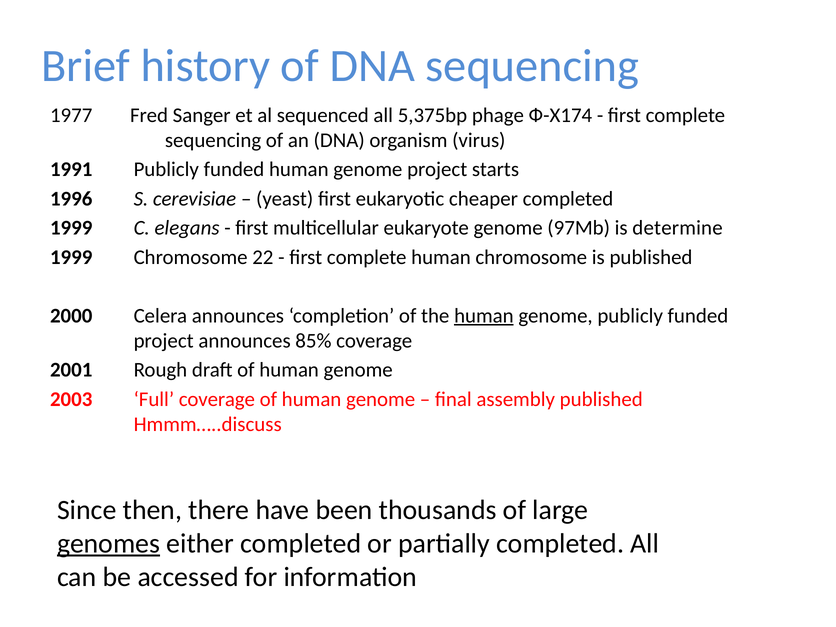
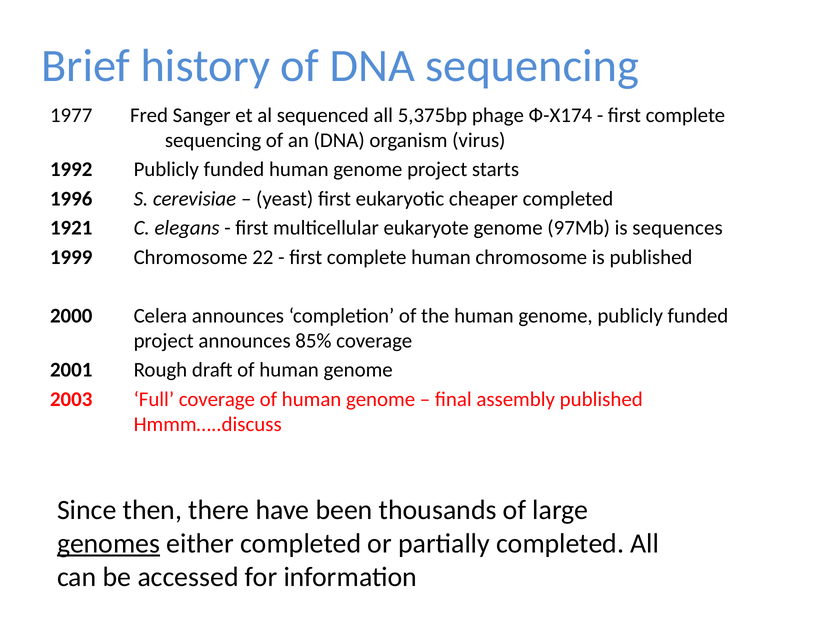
1991: 1991 -> 1992
1999 at (71, 228): 1999 -> 1921
determine: determine -> sequences
human at (484, 316) underline: present -> none
